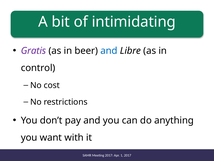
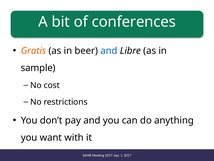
intimidating: intimidating -> conferences
Gratis colour: purple -> orange
control: control -> sample
